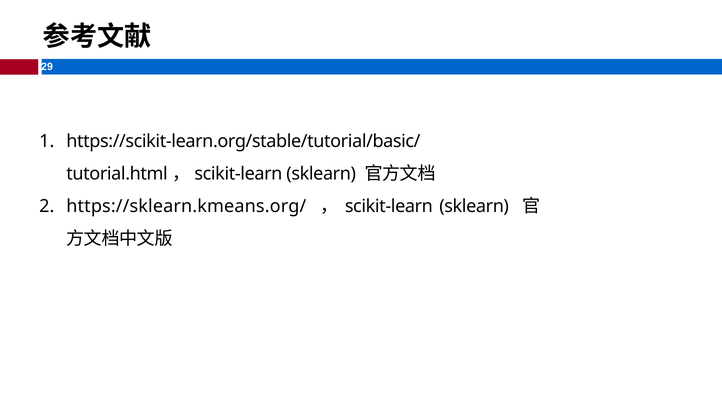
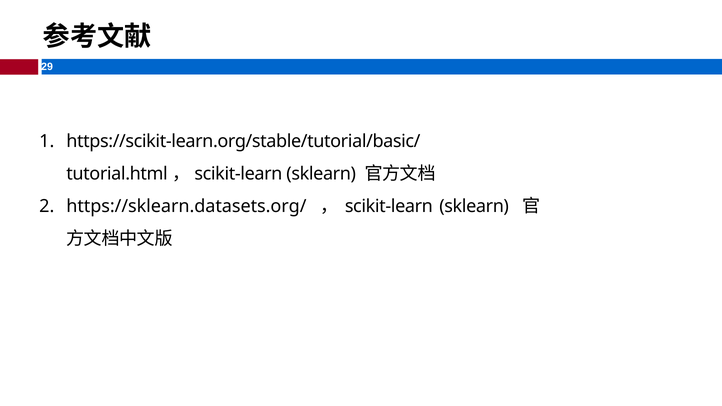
https://sklearn.kmeans.org/: https://sklearn.kmeans.org/ -> https://sklearn.datasets.org/
